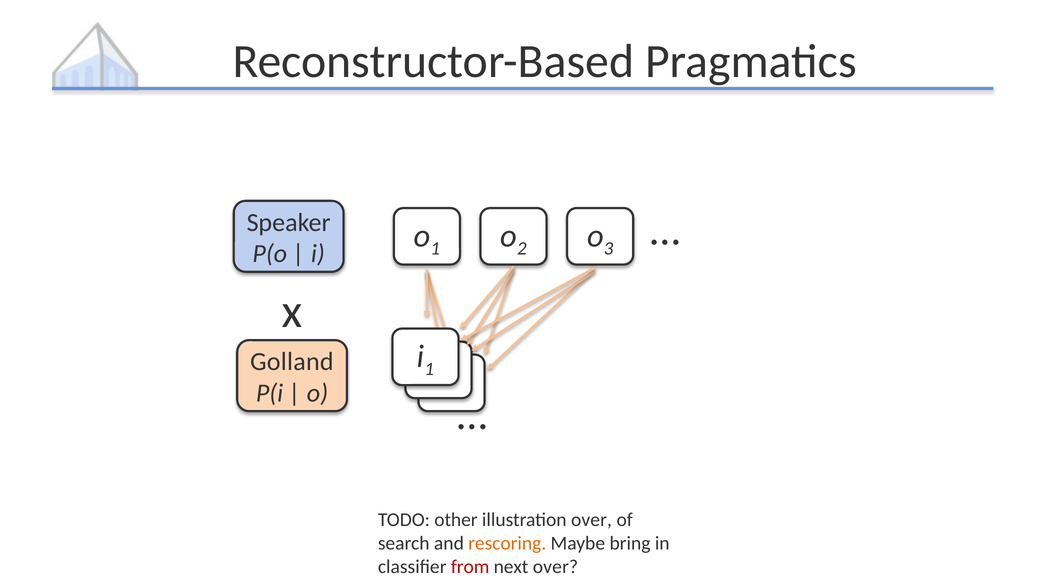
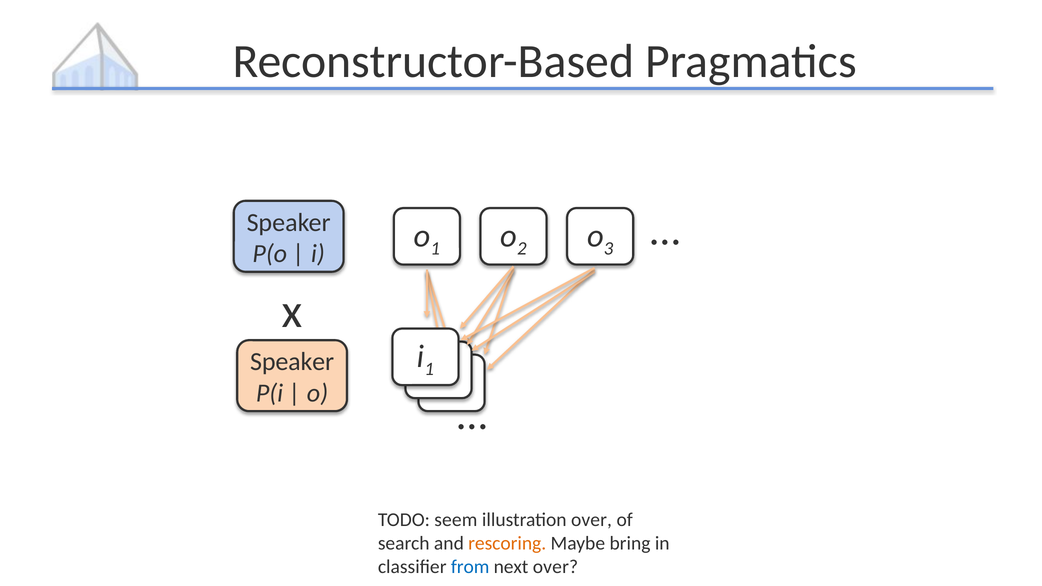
Golland at (292, 362): Golland -> Speaker
other: other -> seem
from colour: red -> blue
